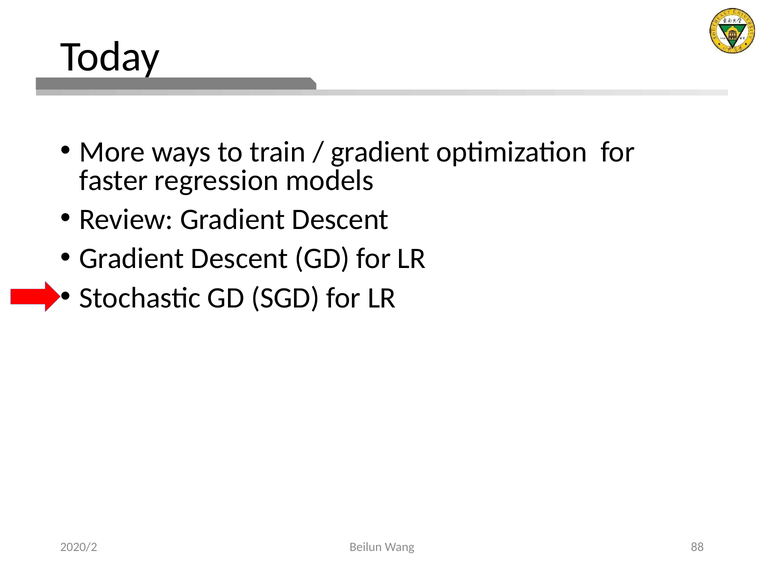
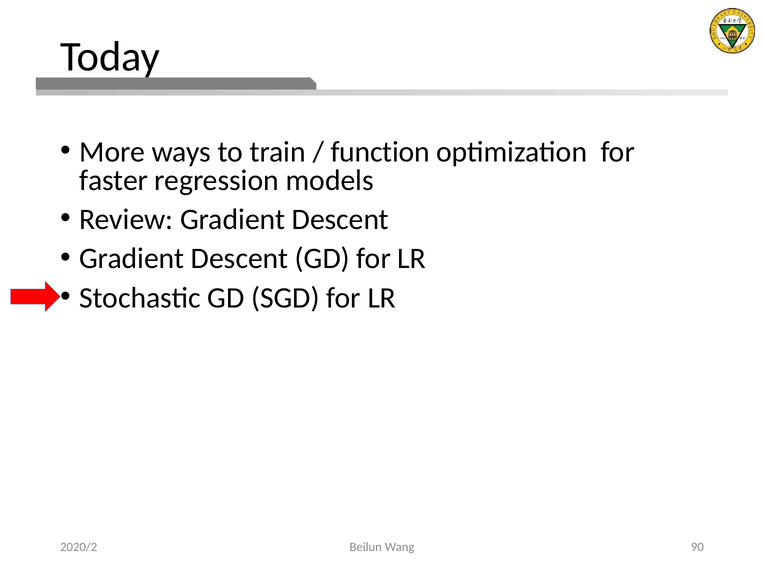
gradient at (380, 152): gradient -> function
88: 88 -> 90
